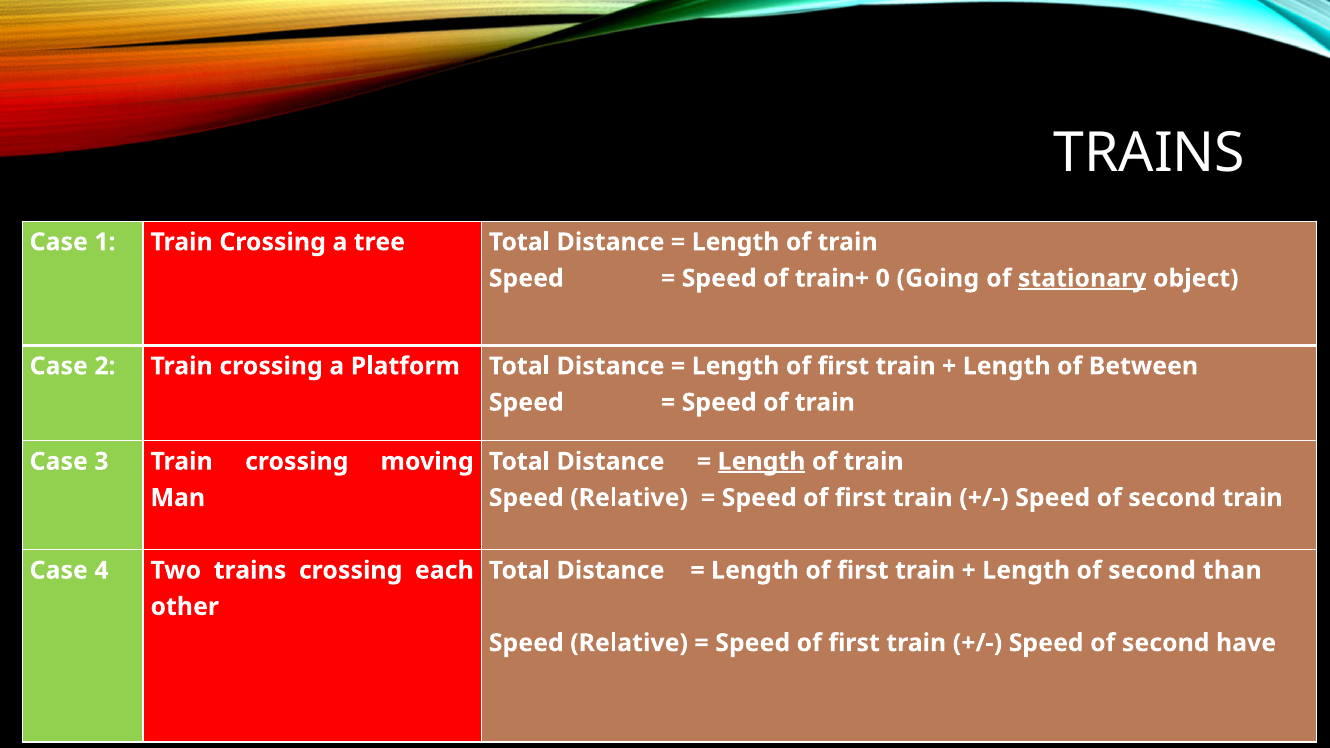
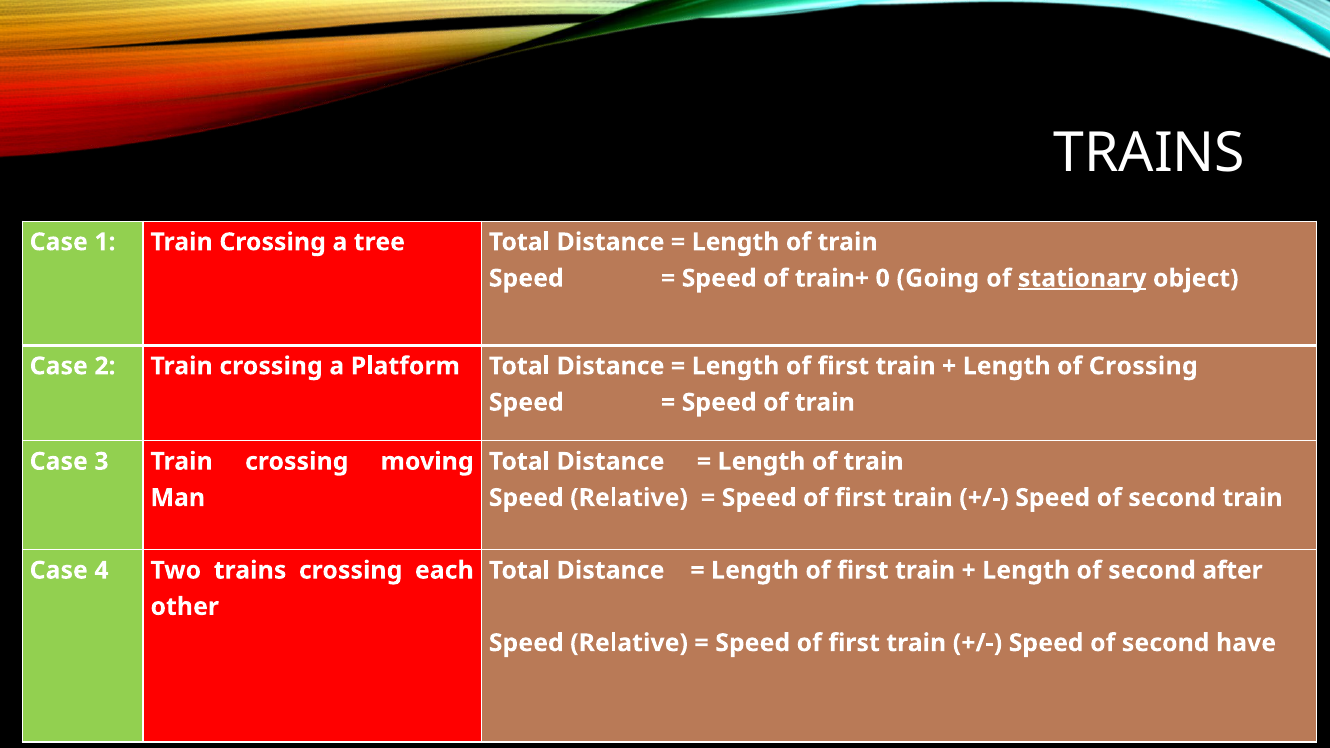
of Between: Between -> Crossing
Length at (761, 462) underline: present -> none
than: than -> after
